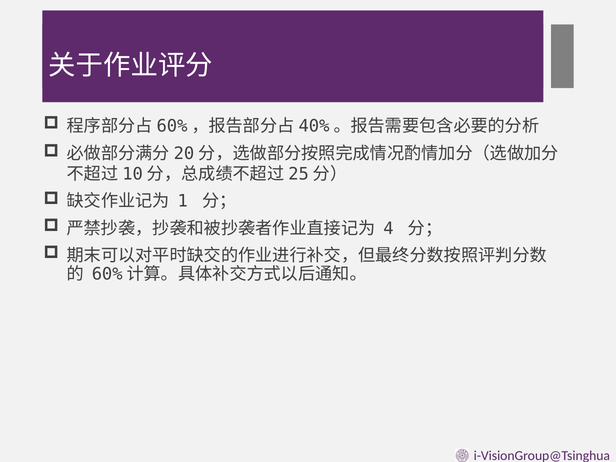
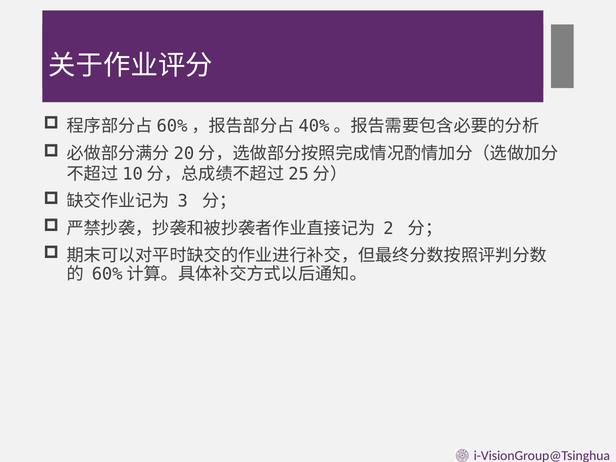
1: 1 -> 3
4: 4 -> 2
